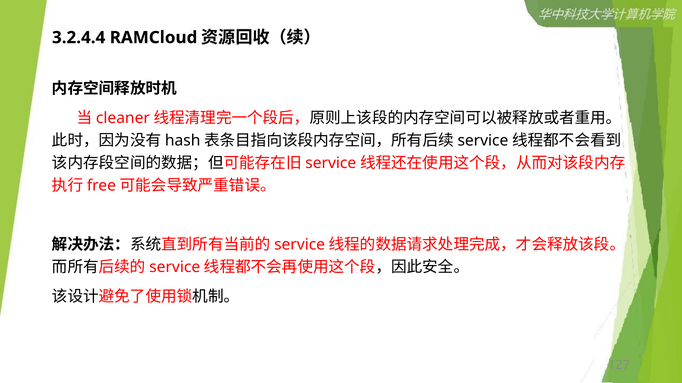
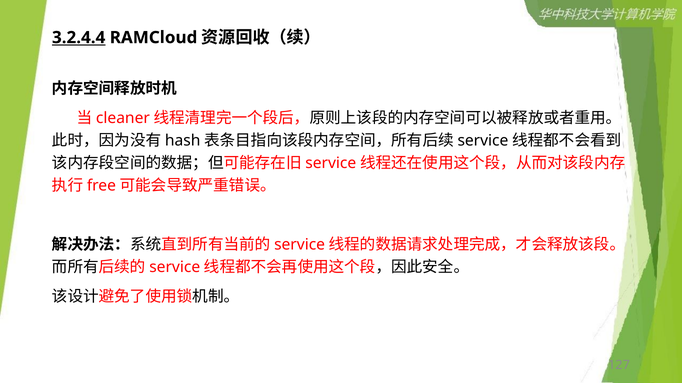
3.2.4.4 underline: none -> present
